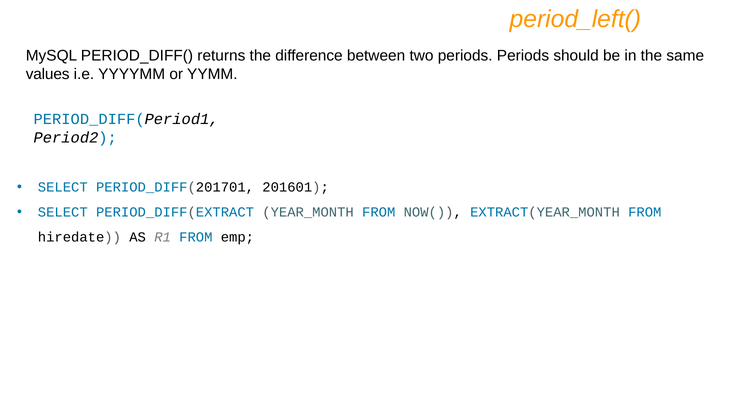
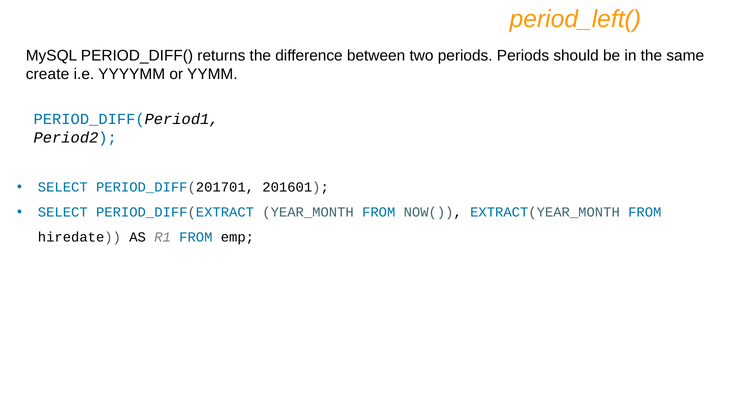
values: values -> create
